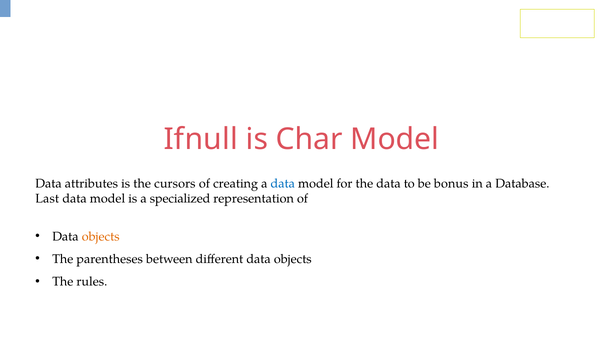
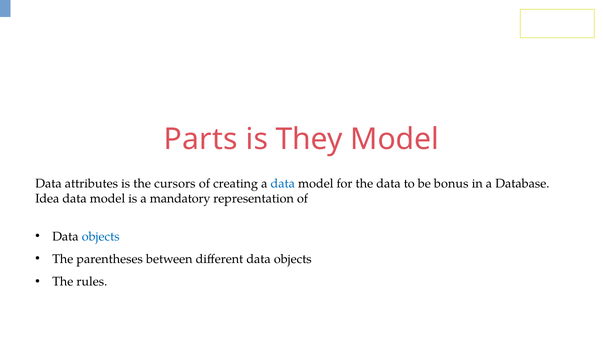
Ifnull: Ifnull -> Parts
Char: Char -> They
Last: Last -> Idea
specialized: specialized -> mandatory
objects at (101, 237) colour: orange -> blue
